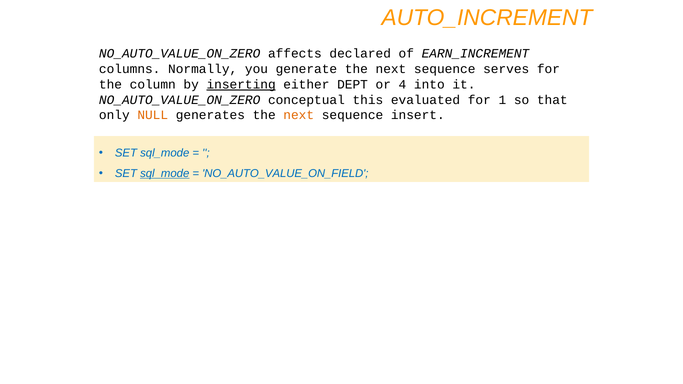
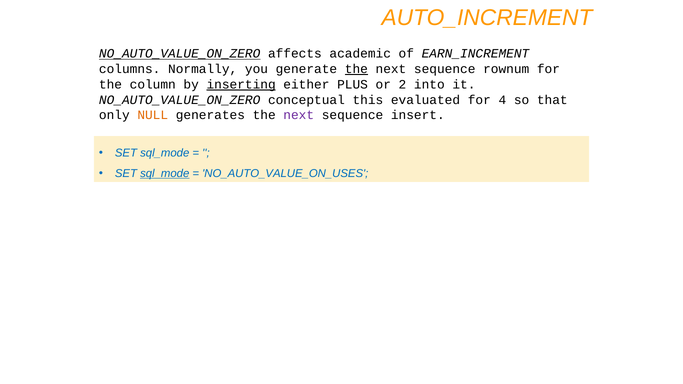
NO_AUTO_VALUE_ON_ZERO at (180, 54) underline: none -> present
declared: declared -> academic
the at (356, 69) underline: none -> present
serves: serves -> rownum
DEPT: DEPT -> PLUS
4: 4 -> 2
1: 1 -> 4
next at (299, 115) colour: orange -> purple
NO_AUTO_VALUE_ON_FIELD: NO_AUTO_VALUE_ON_FIELD -> NO_AUTO_VALUE_ON_USES
